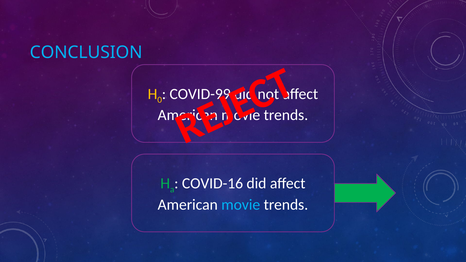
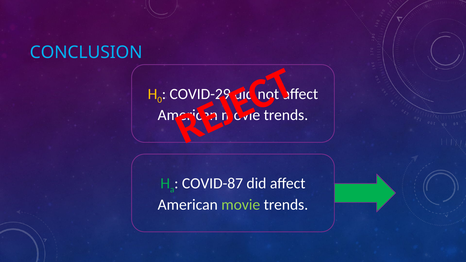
COVID-99: COVID-99 -> COVID-29
COVID-16: COVID-16 -> COVID-87
movie at (241, 205) colour: light blue -> light green
